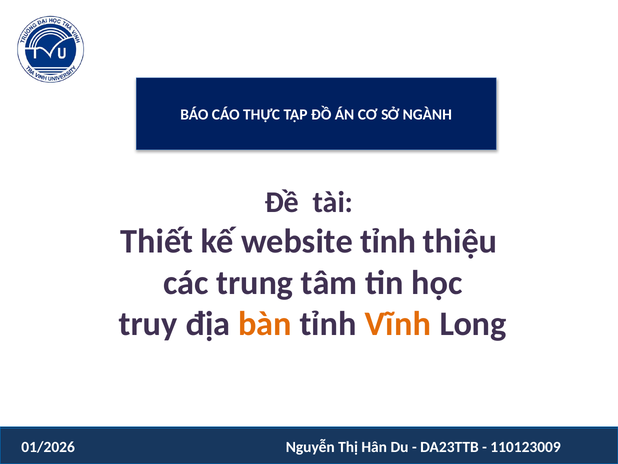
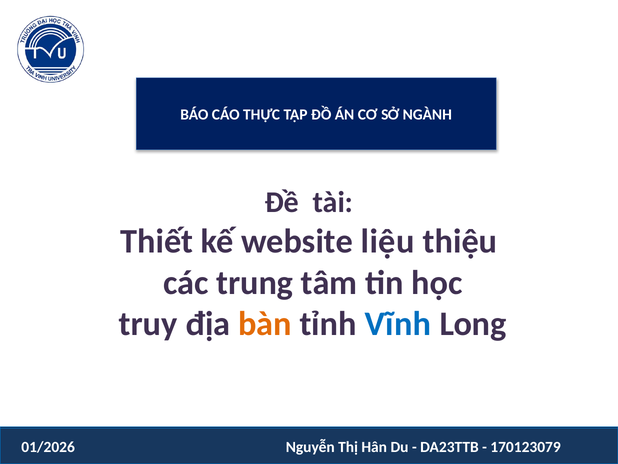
website tỉnh: tỉnh -> liệu
Vĩnh colour: orange -> blue
110123009: 110123009 -> 170123079
